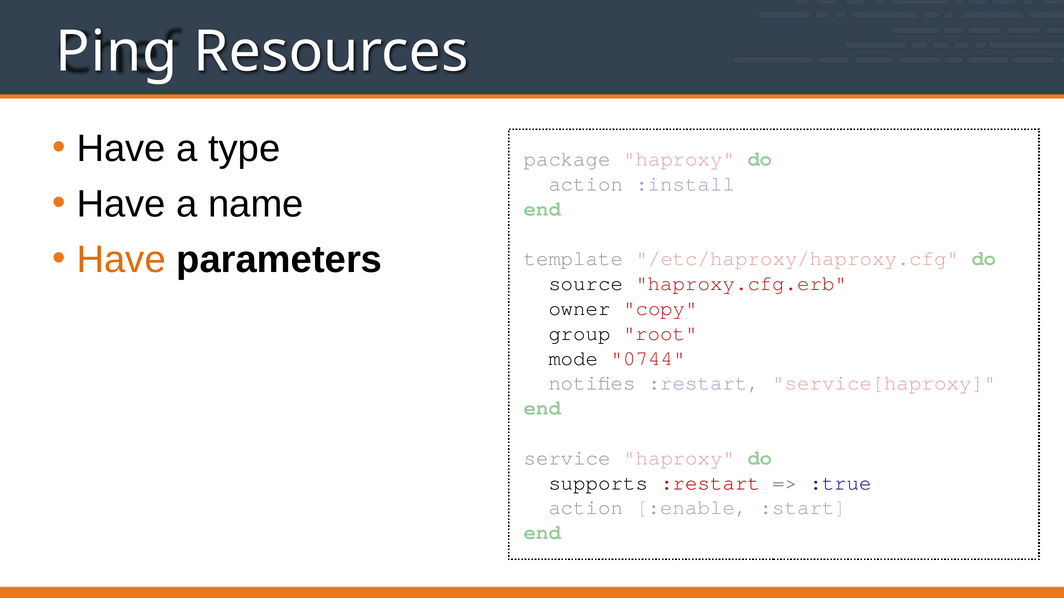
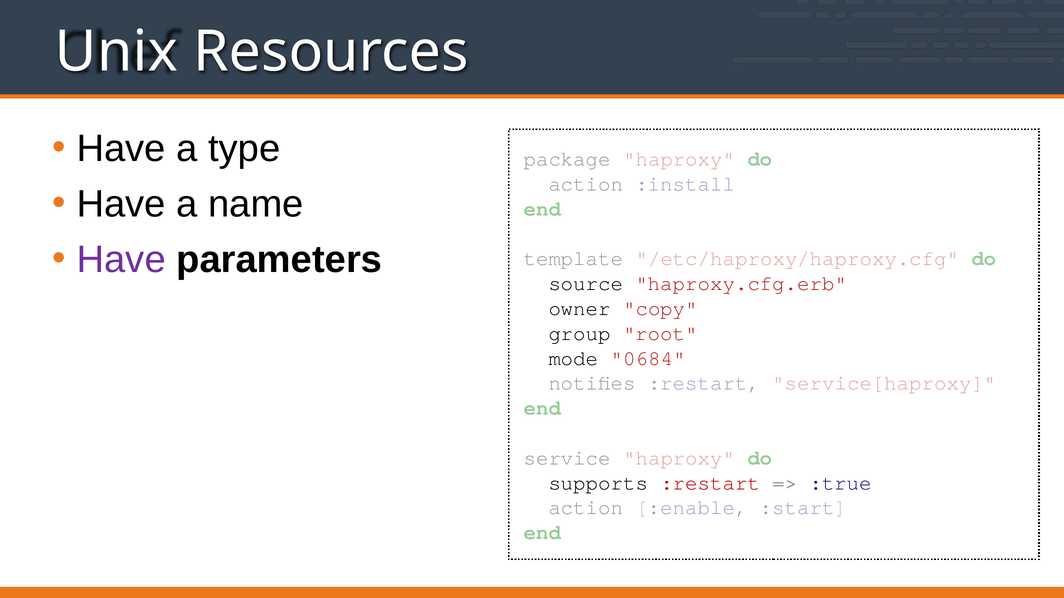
Ping: Ping -> Unix
Have at (121, 260) colour: orange -> purple
0744: 0744 -> 0684
